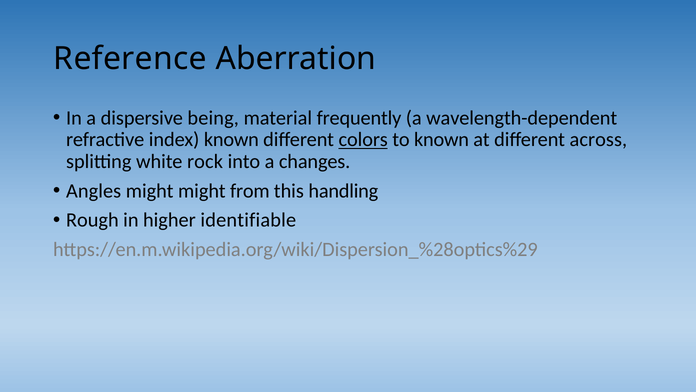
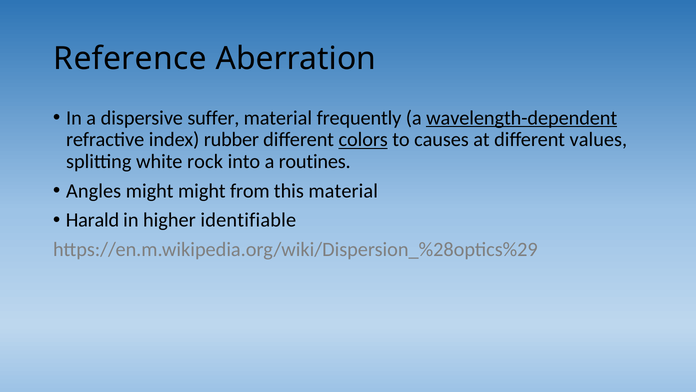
being: being -> suffer
wavelength-dependent underline: none -> present
index known: known -> rubber
to known: known -> causes
across: across -> values
changes: changes -> routines
this handling: handling -> material
Rough: Rough -> Harald
